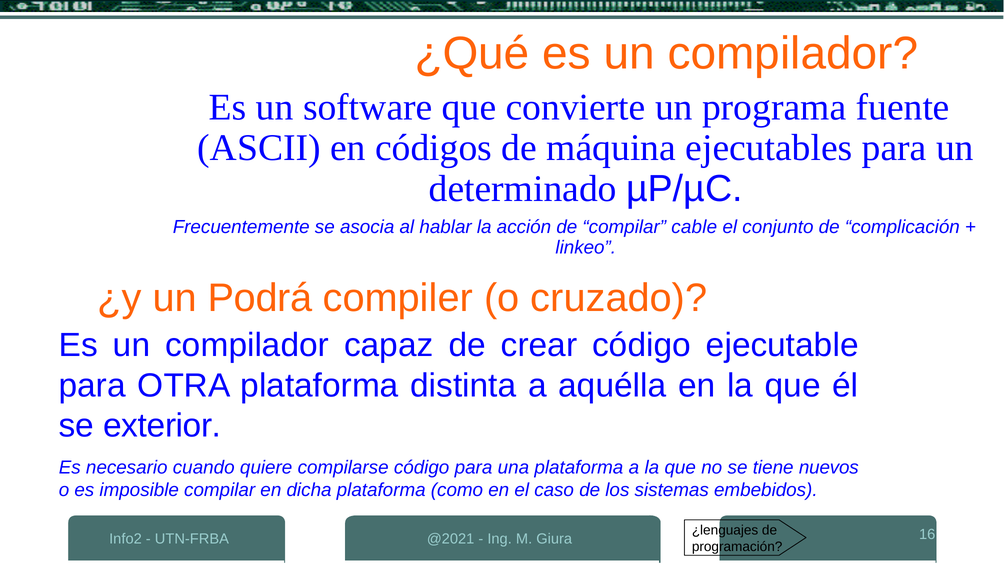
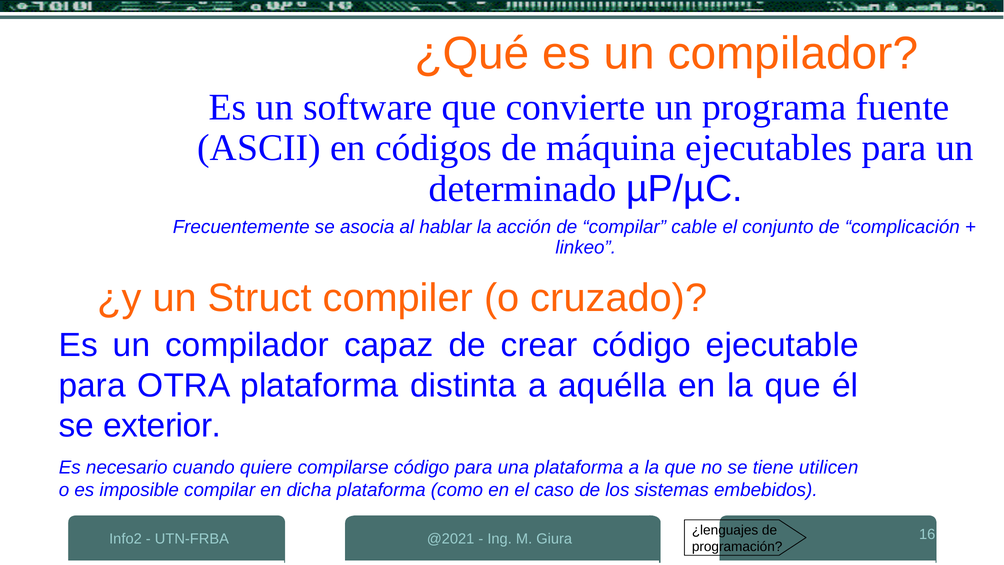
Podrá: Podrá -> Struct
nuevos: nuevos -> utilicen
